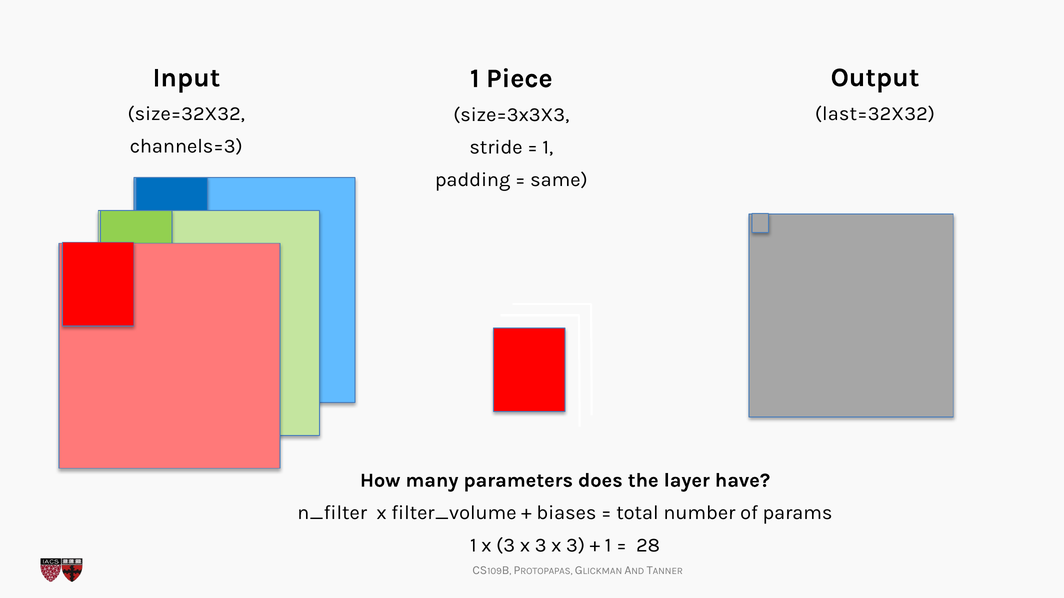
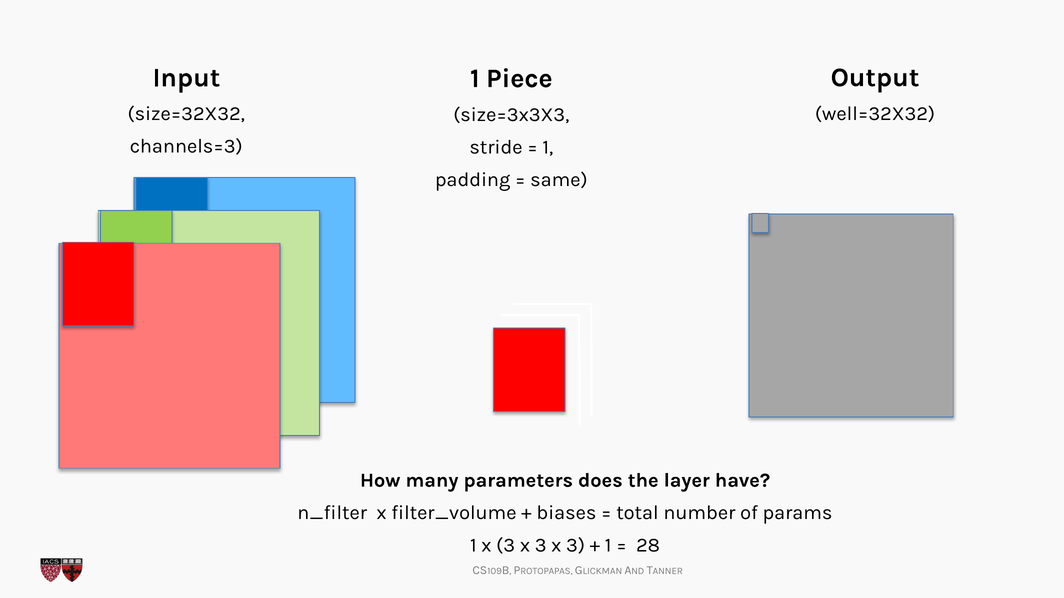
last=32X32: last=32X32 -> well=32X32
